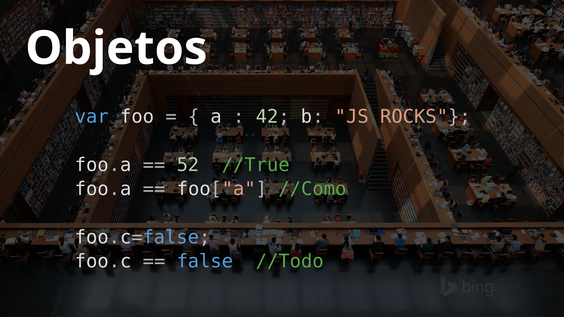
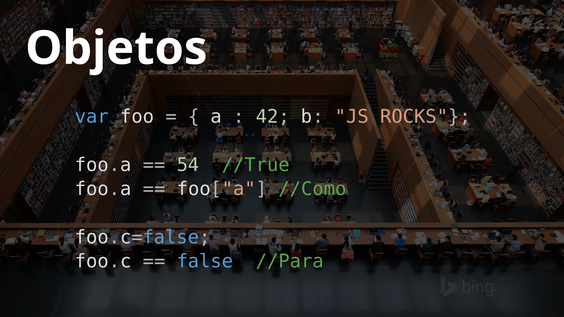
52: 52 -> 54
//Todo: //Todo -> //Para
